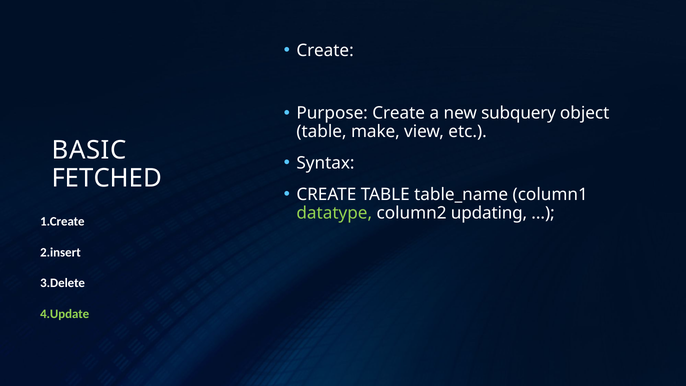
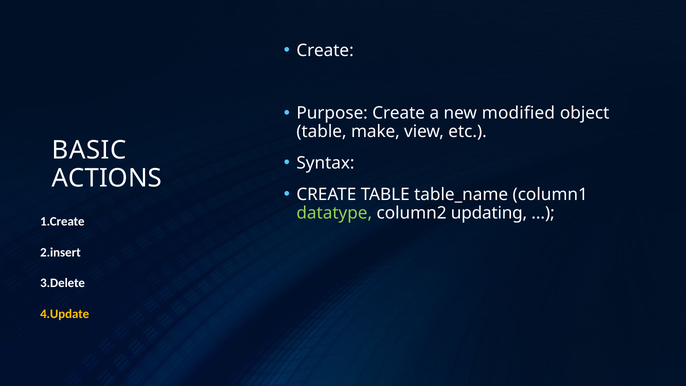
subquery: subquery -> modified
FETCHED: FETCHED -> ACTIONS
4.Update colour: light green -> yellow
